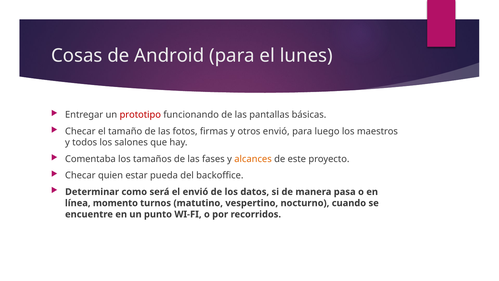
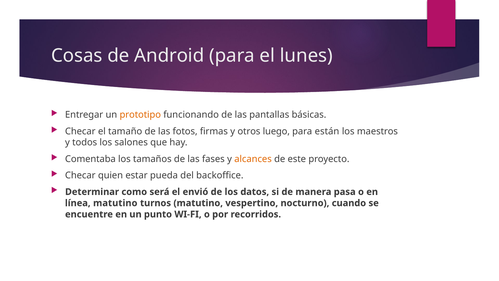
prototipo colour: red -> orange
otros envió: envió -> luego
luego: luego -> están
línea momento: momento -> matutino
